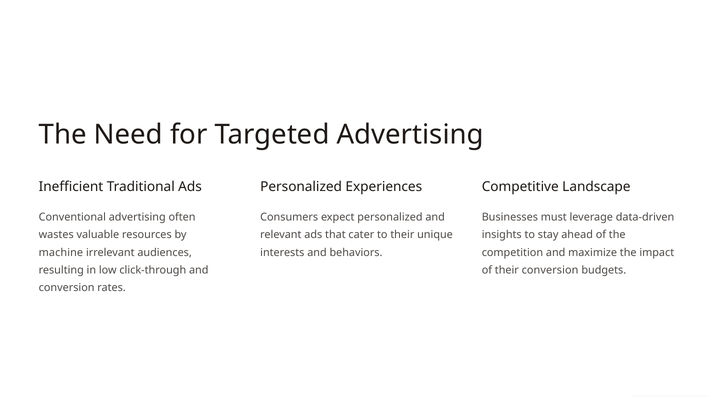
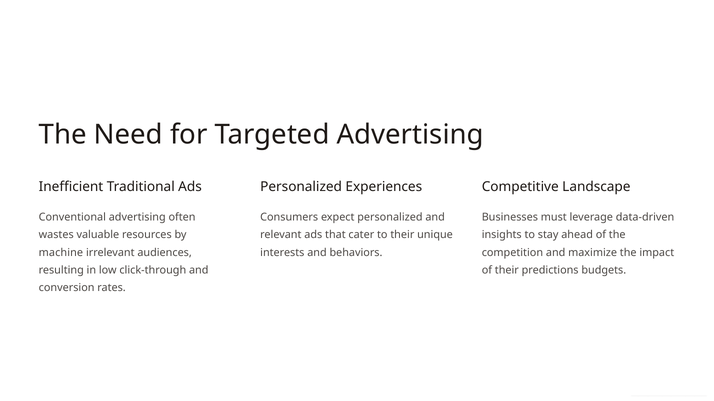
their conversion: conversion -> predictions
